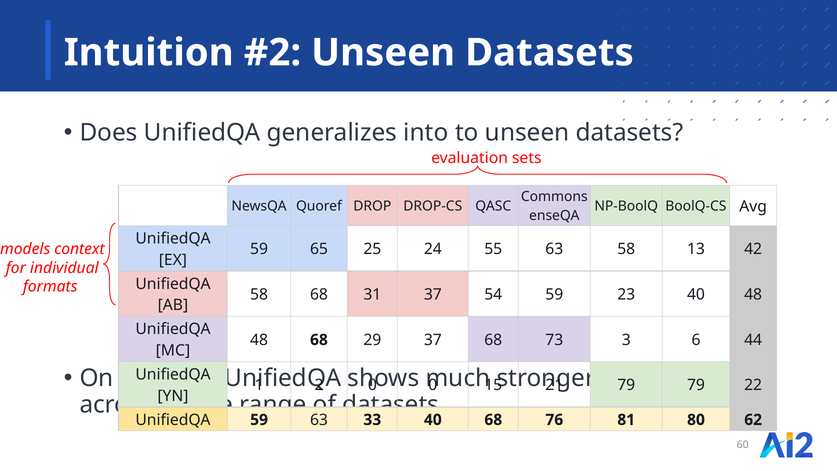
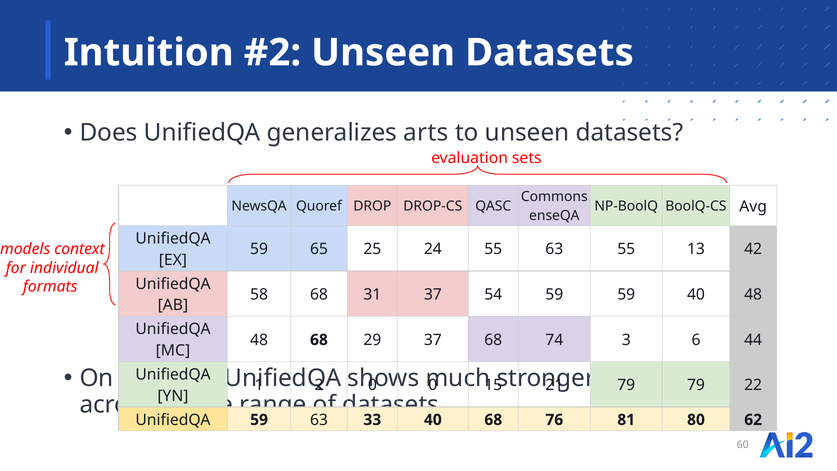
into: into -> arts
63 58: 58 -> 55
59 23: 23 -> 59
73: 73 -> 74
